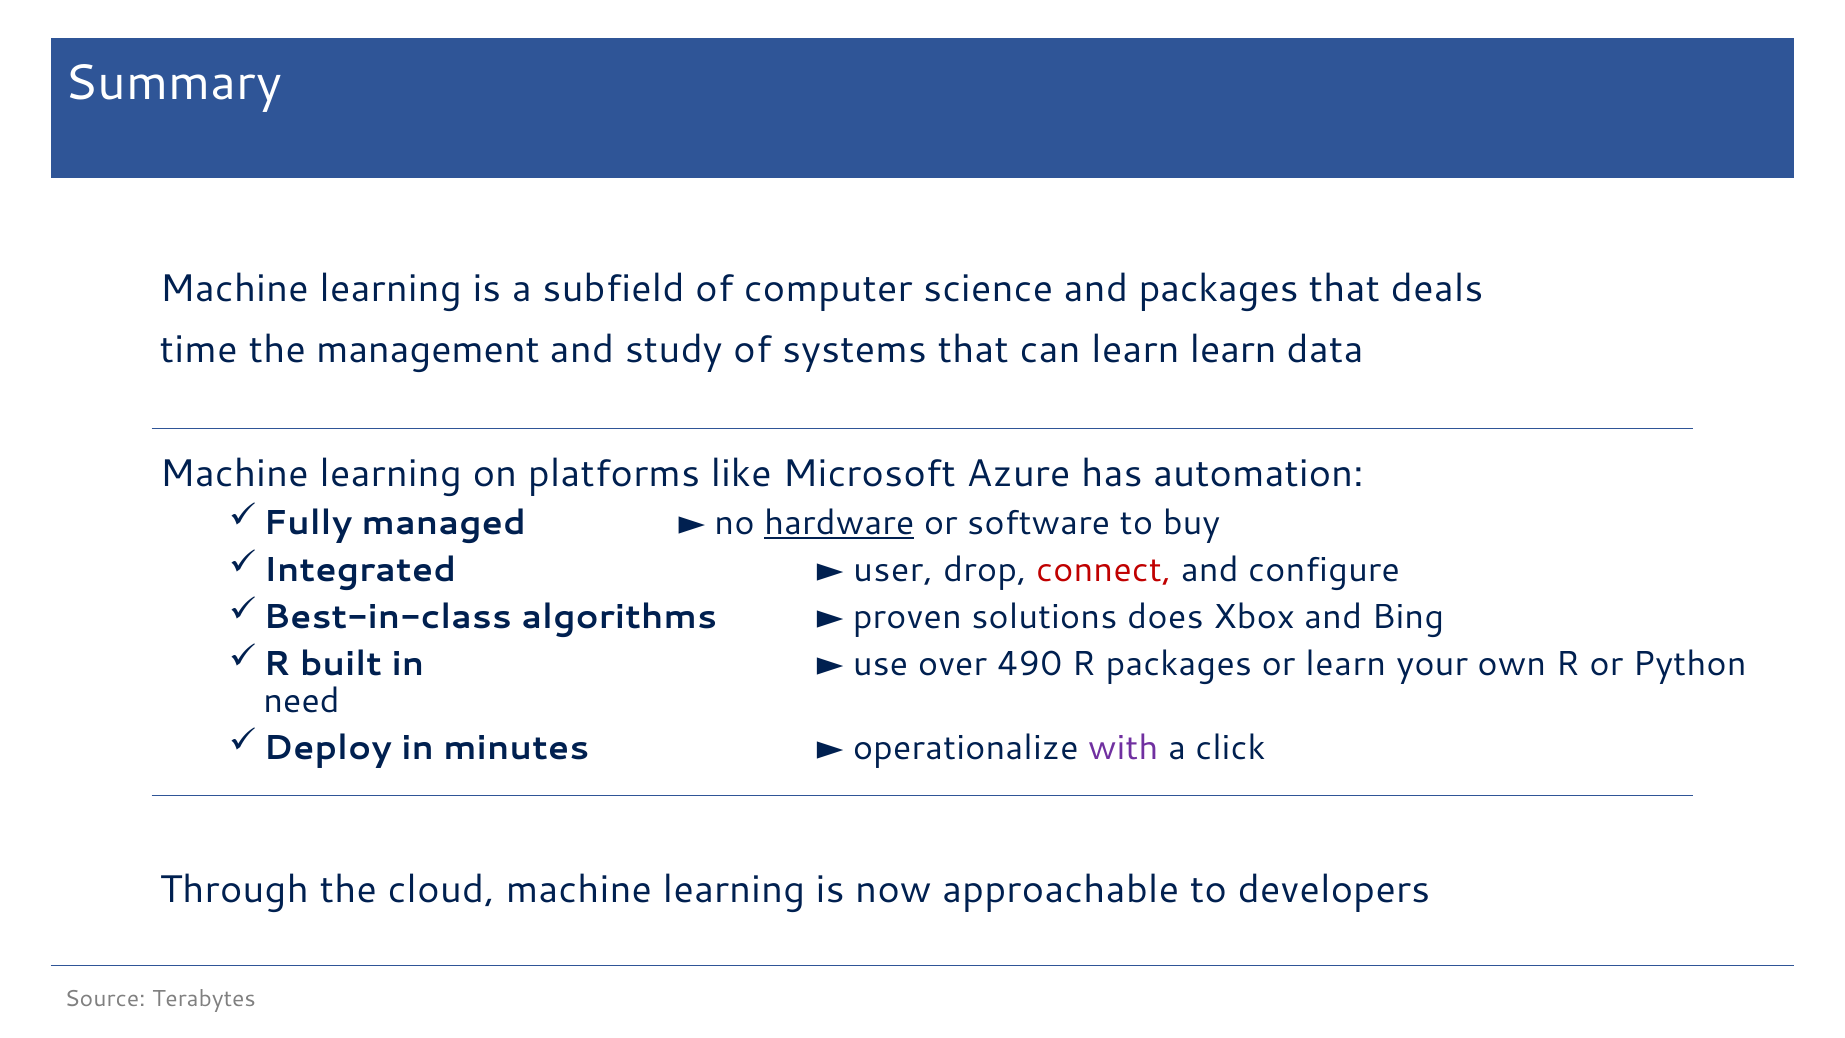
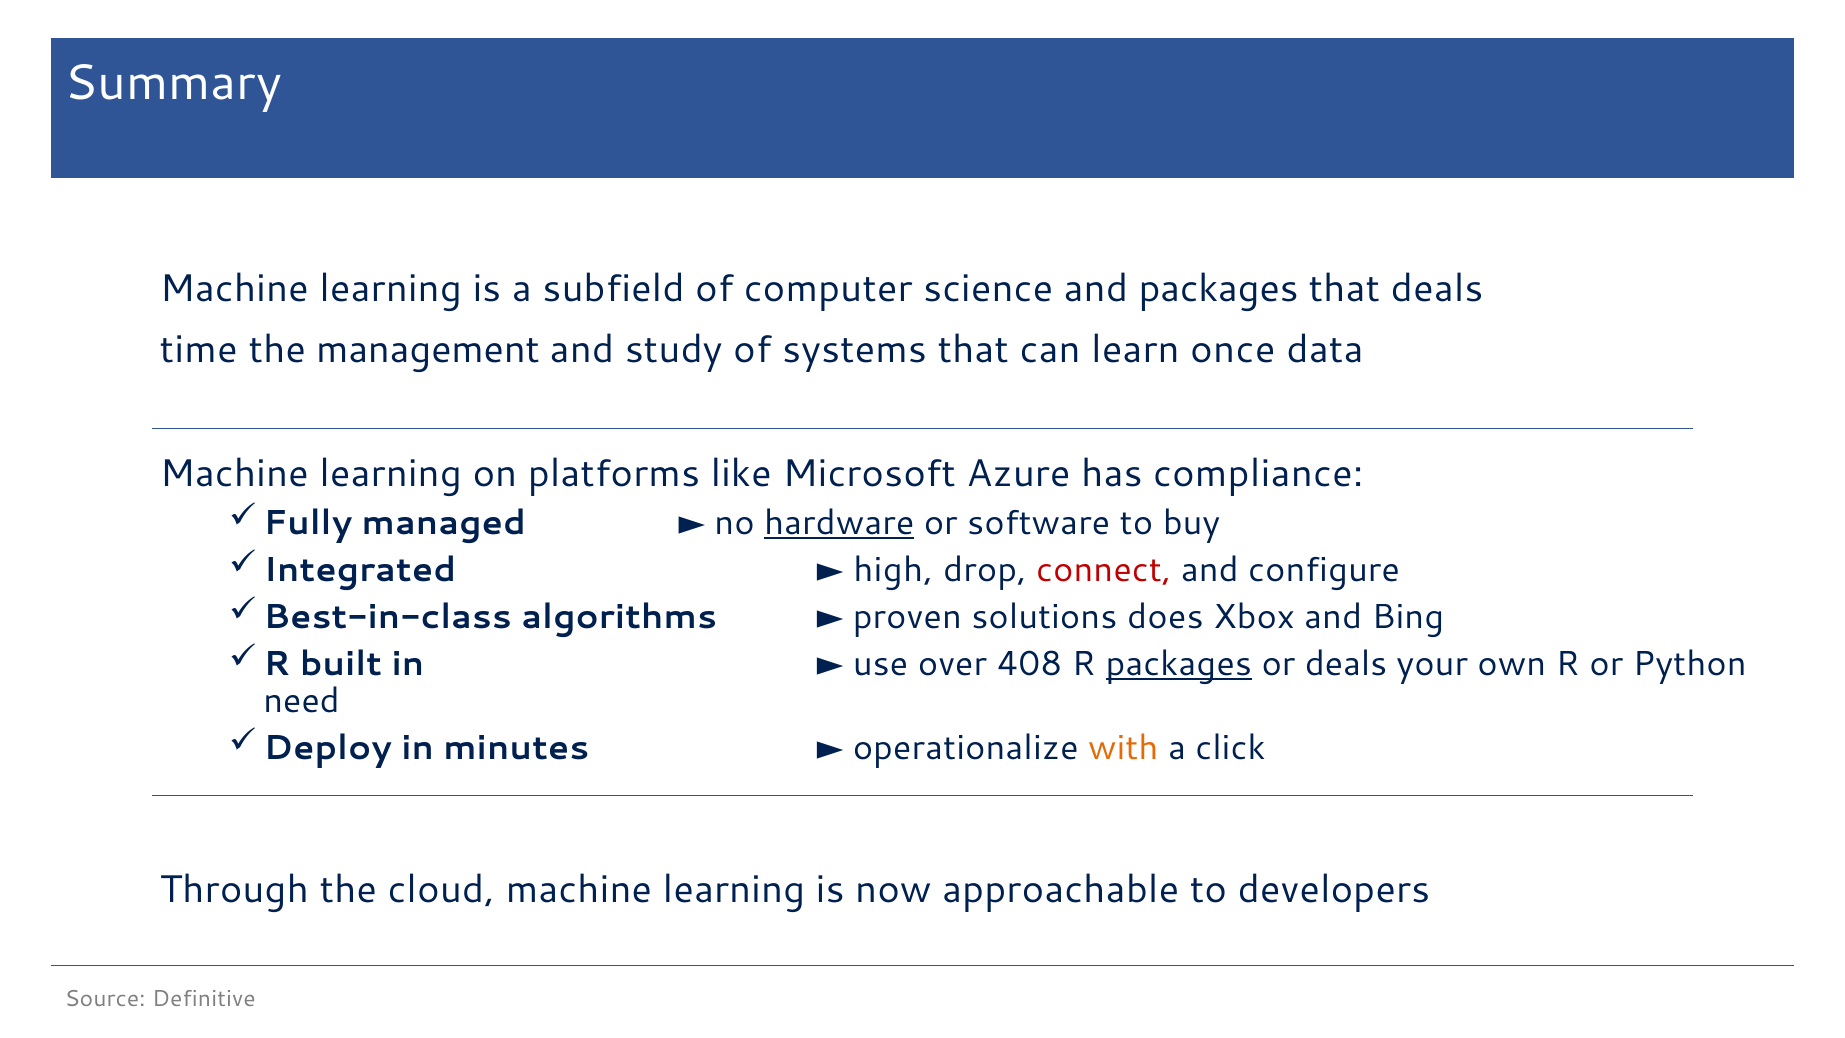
learn learn: learn -> once
automation: automation -> compliance
user: user -> high
490: 490 -> 408
packages at (1179, 664) underline: none -> present
or learn: learn -> deals
with colour: purple -> orange
Terabytes: Terabytes -> Definitive
